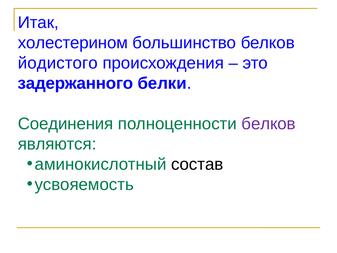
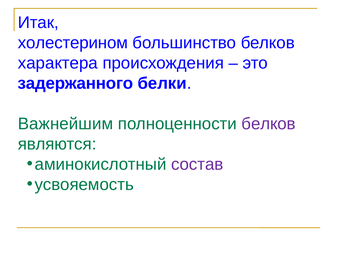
йодистого: йодистого -> характера
Соединения: Соединения -> Важнейшим
состав colour: black -> purple
